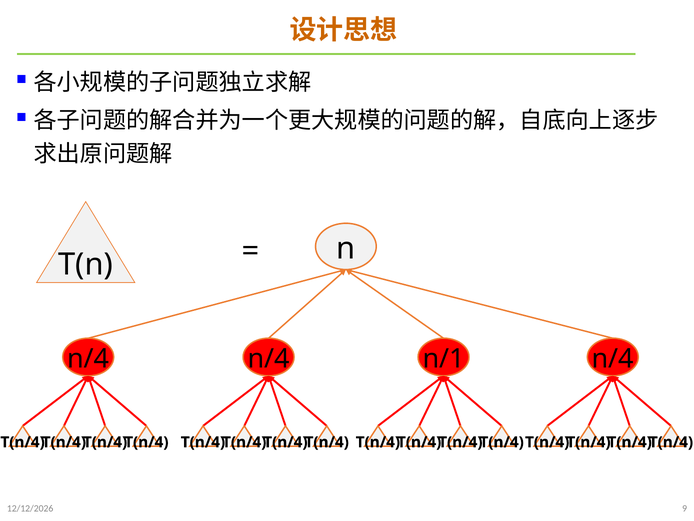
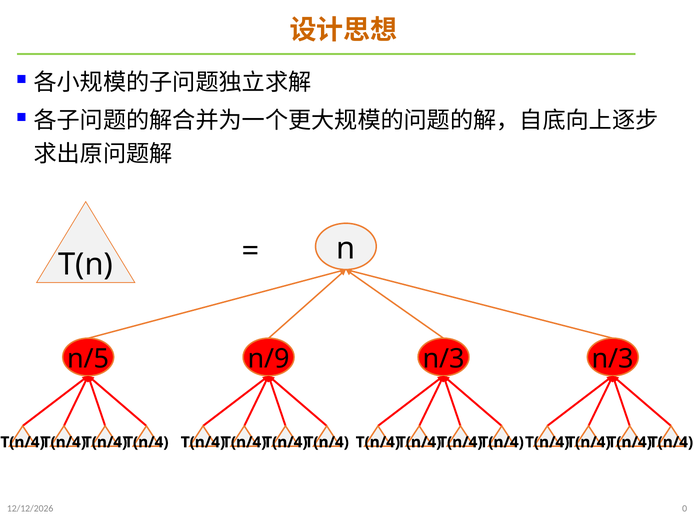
n/4 at (88, 359): n/4 -> n/5
n/4 at (269, 359): n/4 -> n/9
n/1 at (444, 359): n/1 -> n/3
n/4 at (613, 359): n/4 -> n/3
9: 9 -> 0
